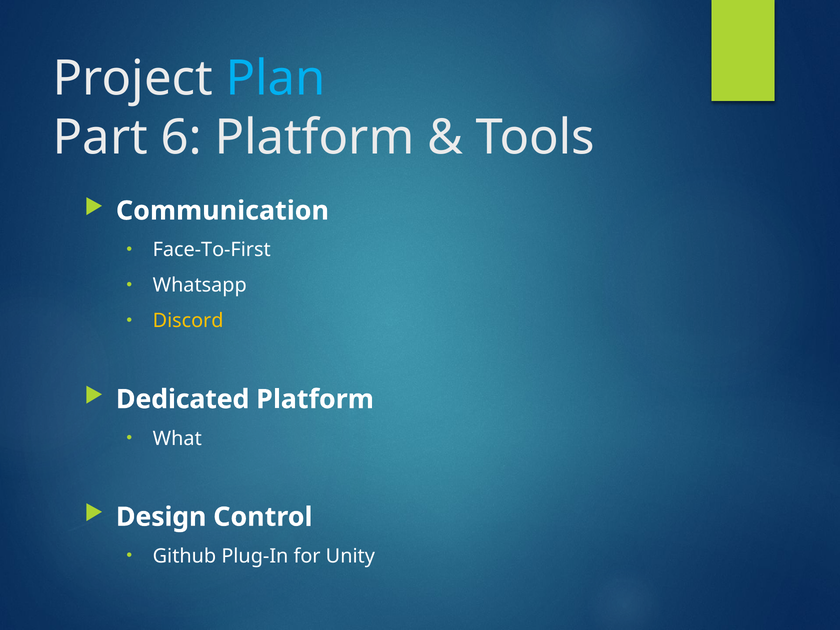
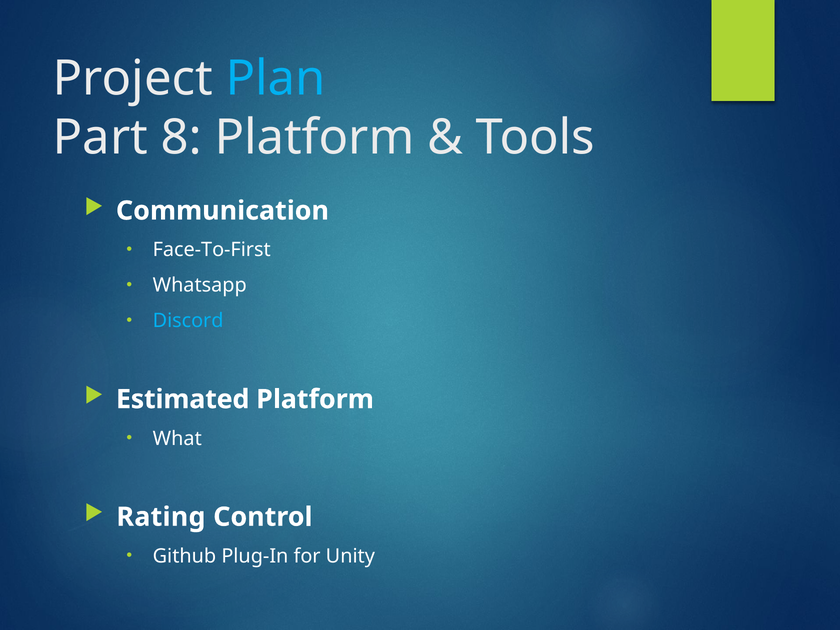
6: 6 -> 8
Discord colour: yellow -> light blue
Dedicated: Dedicated -> Estimated
Design: Design -> Rating
